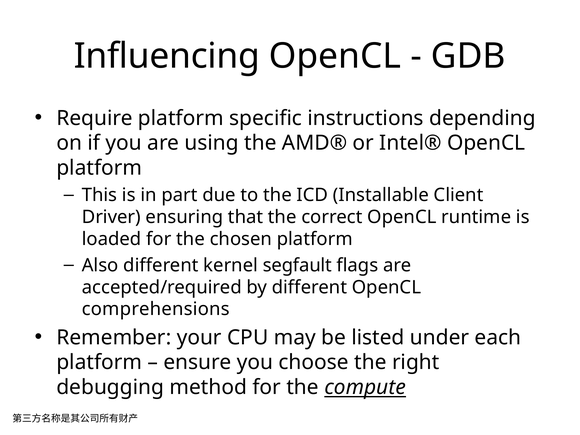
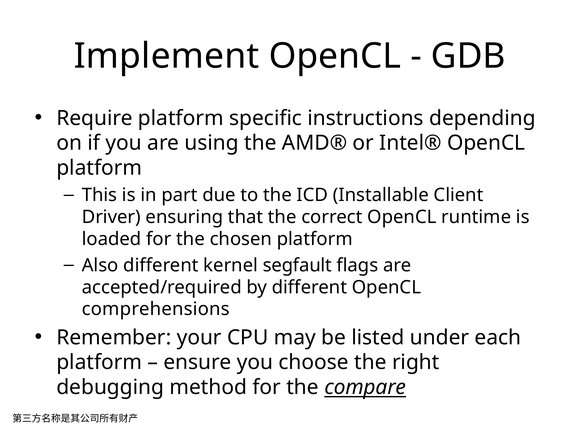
Influencing: Influencing -> Implement
compute: compute -> compare
